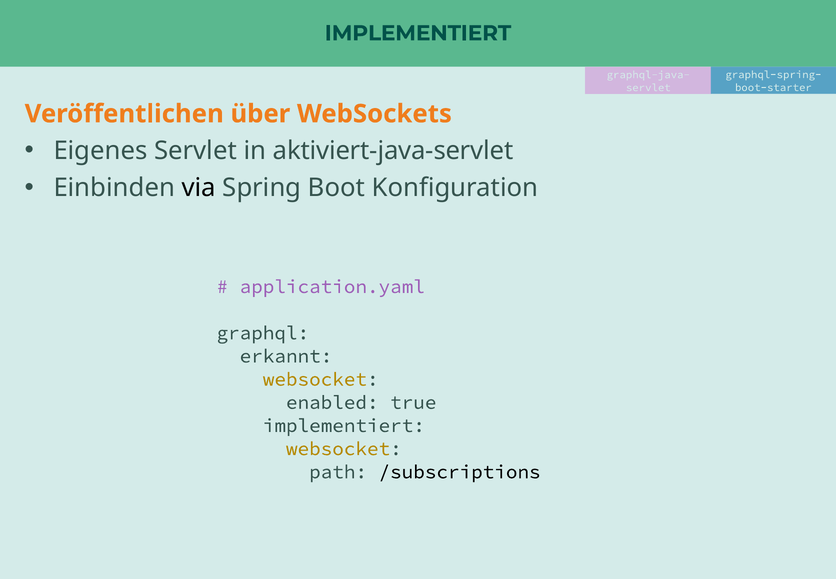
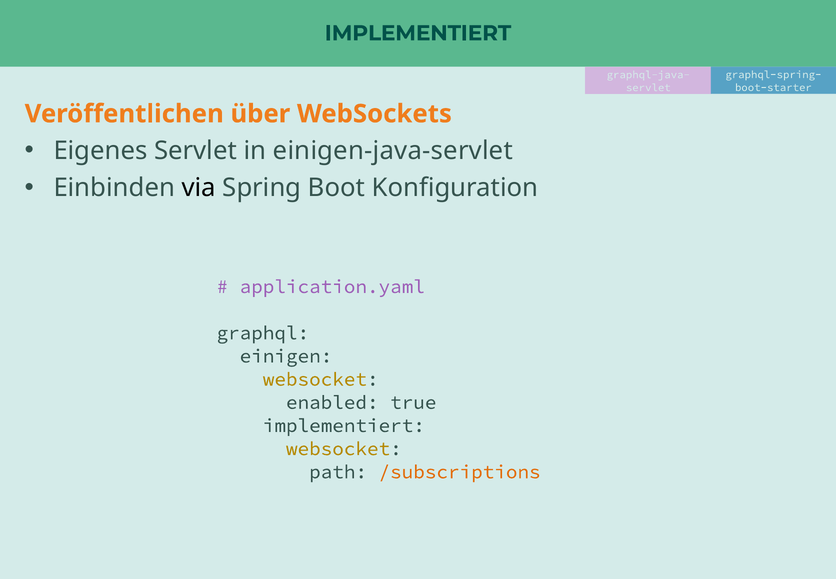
aktiviert-java-servlet: aktiviert-java-servlet -> einigen-java-servlet
erkannt: erkannt -> einigen
/subscriptions colour: black -> orange
